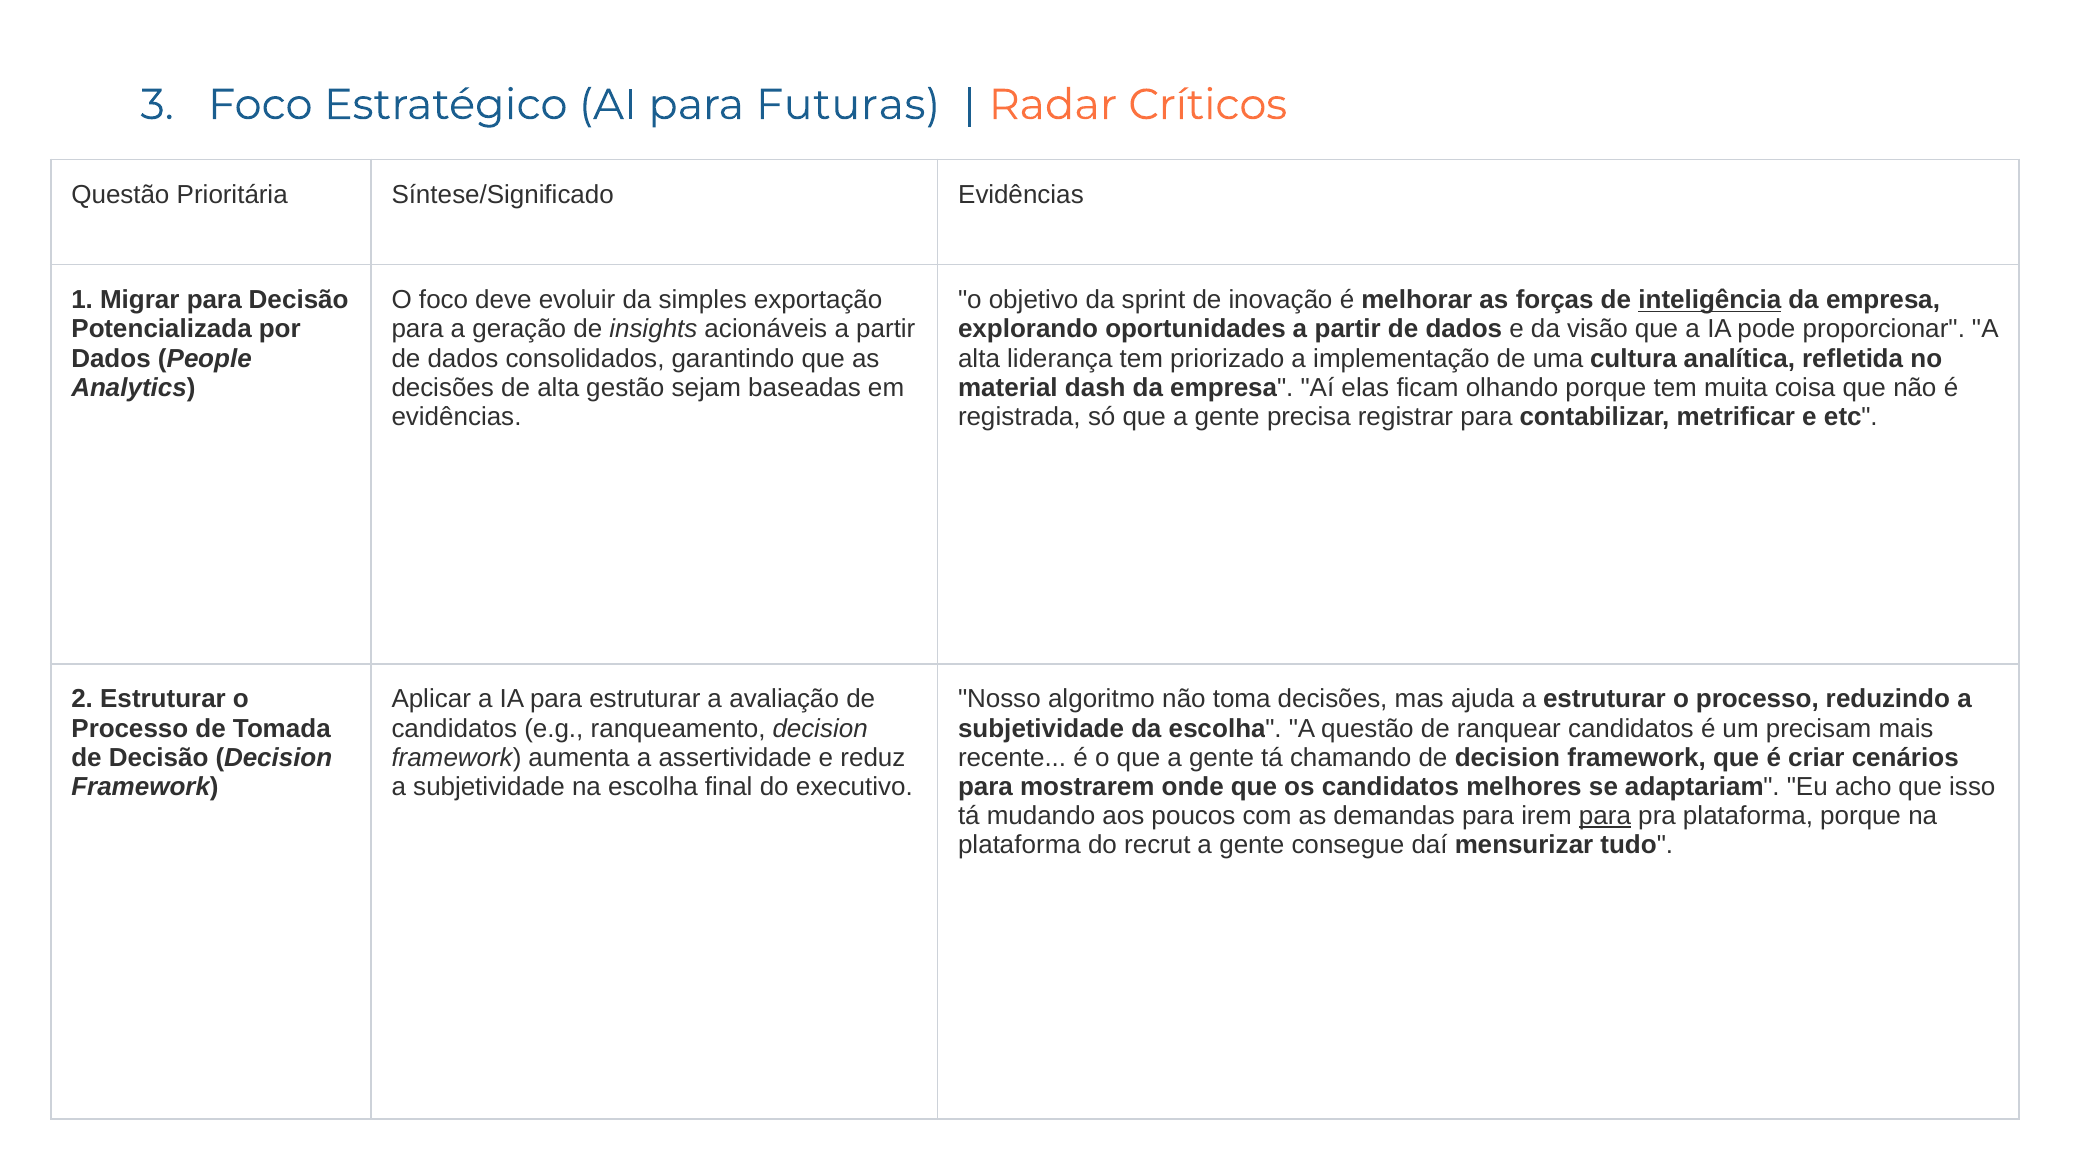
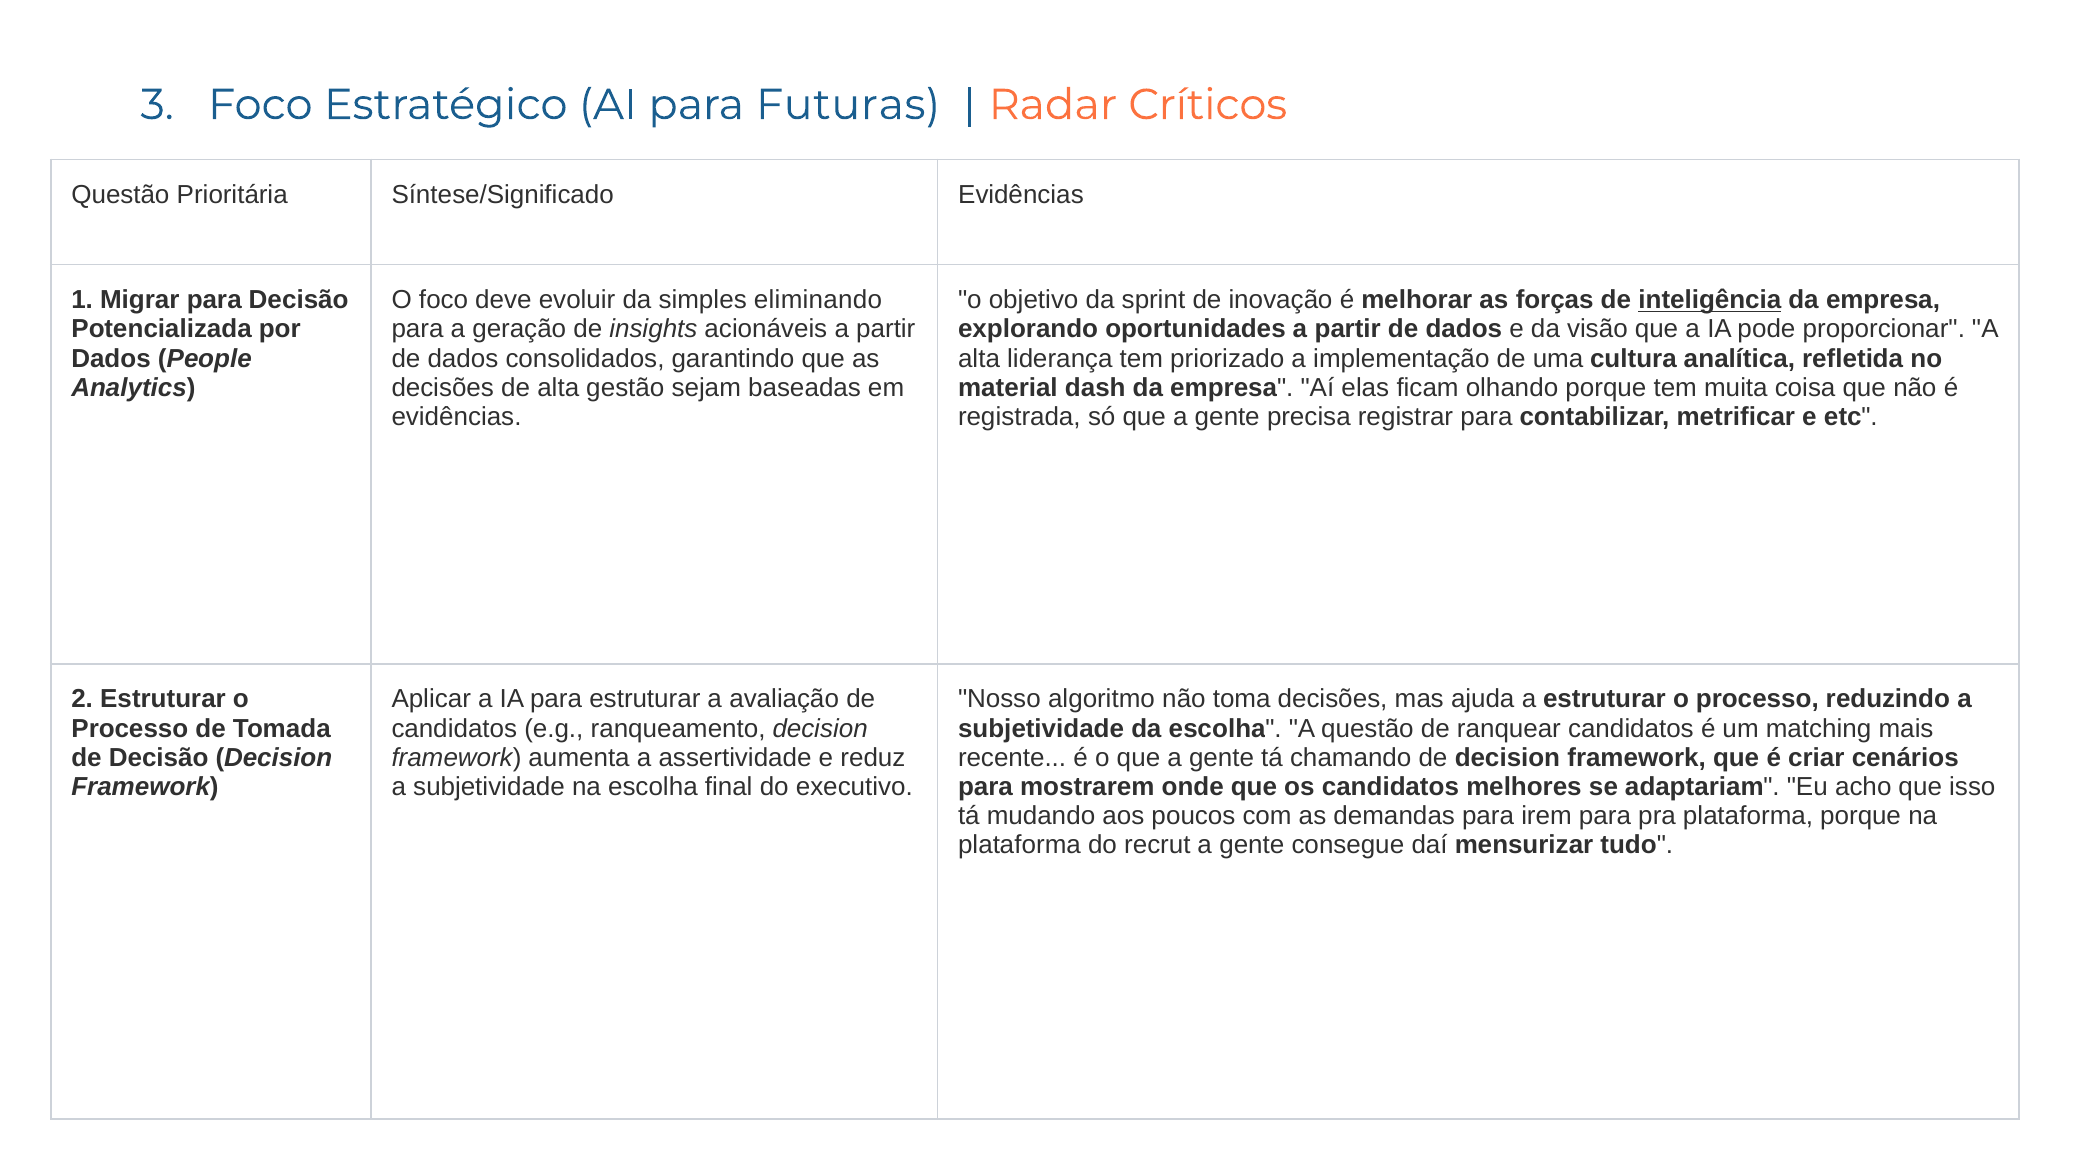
exportação: exportação -> eliminando
precisam: precisam -> matching
para at (1605, 816) underline: present -> none
